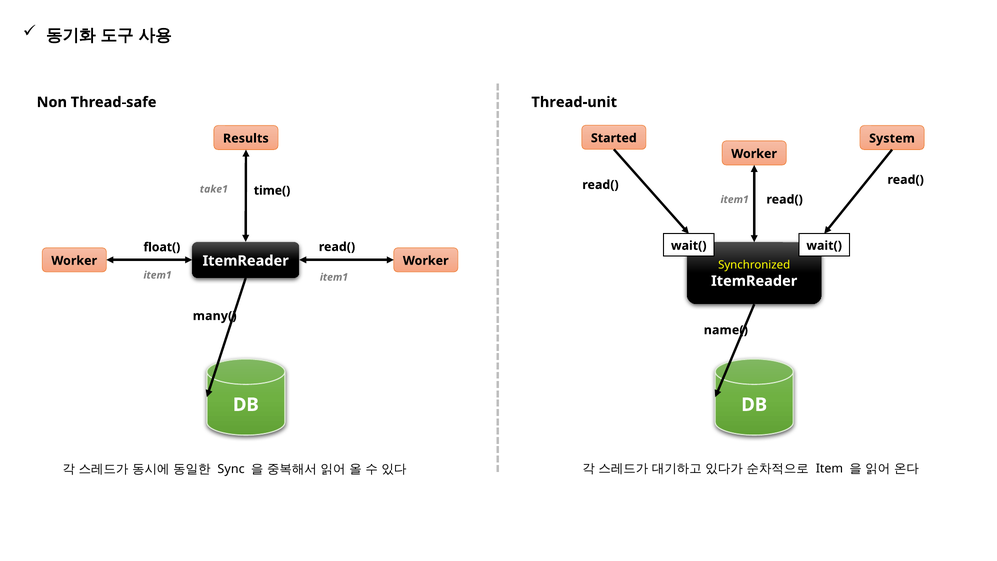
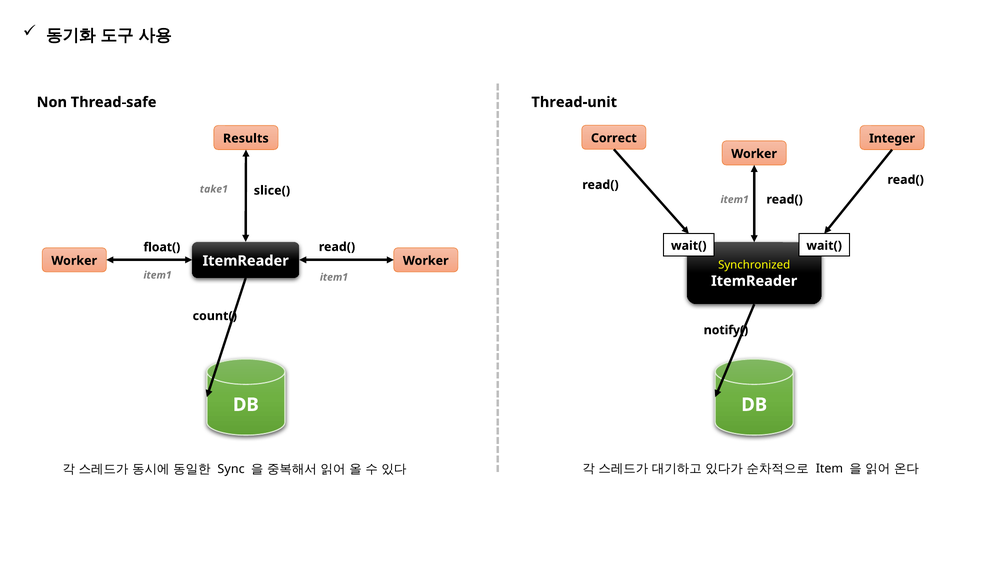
Started: Started -> Correct
System: System -> Integer
time(: time( -> slice(
many(: many( -> count(
name(: name( -> notify(
